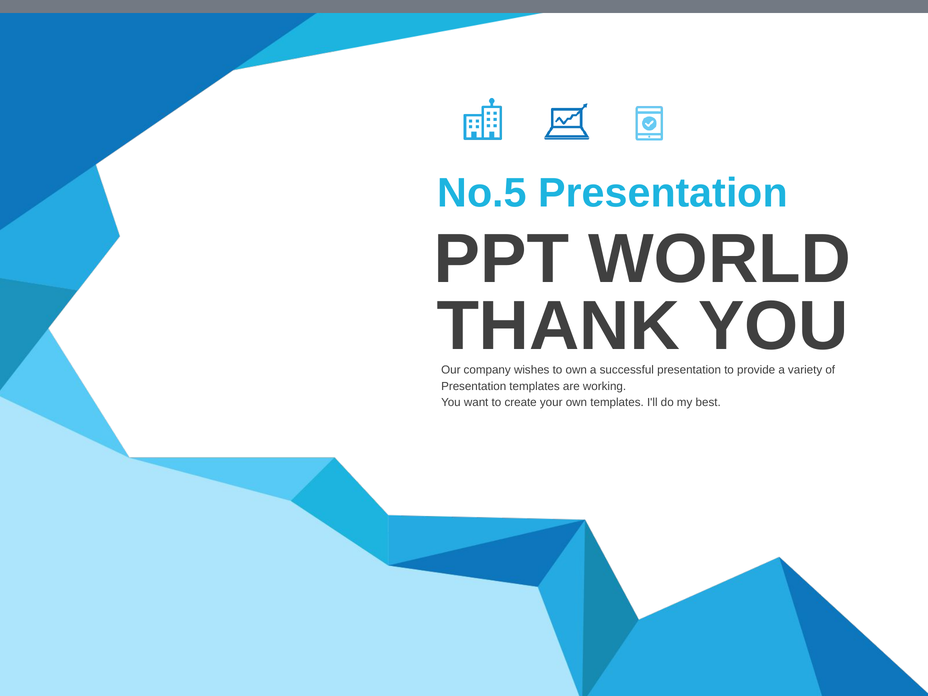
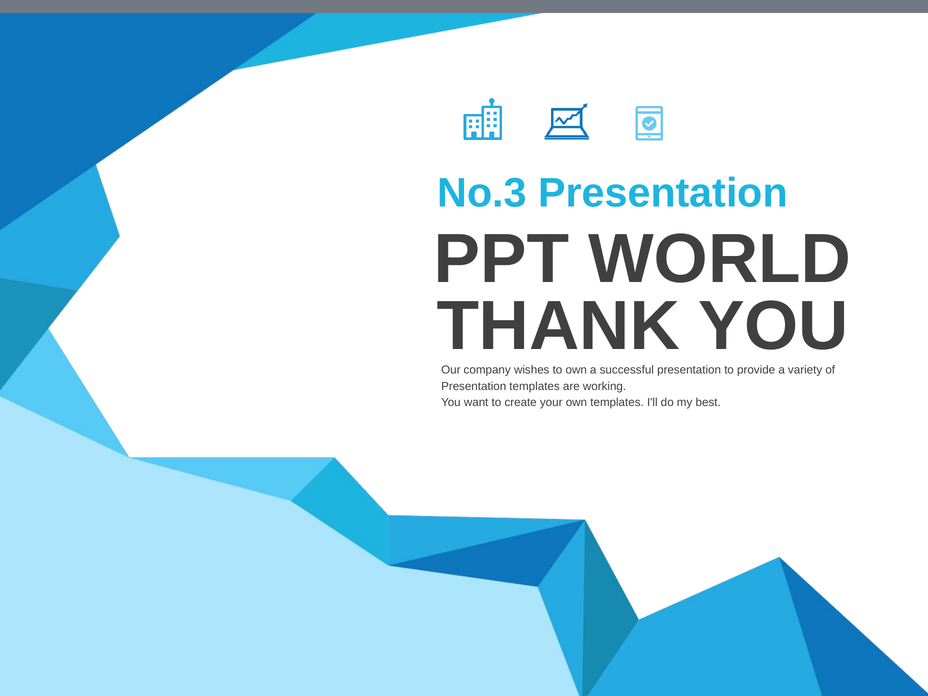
No.5: No.5 -> No.3
